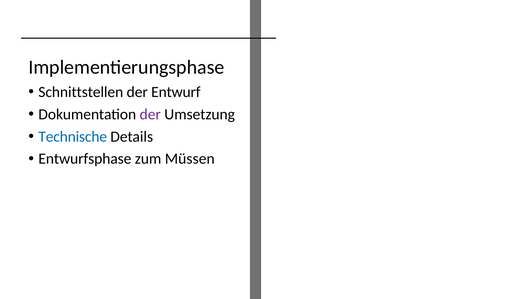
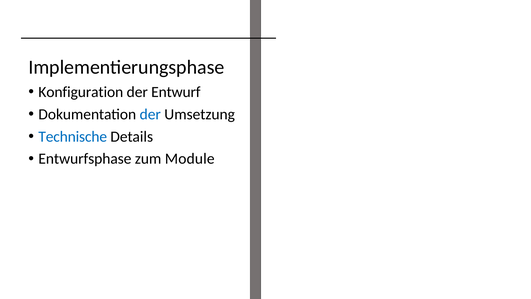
Schnittstellen: Schnittstellen -> Konfiguration
der at (150, 114) colour: purple -> blue
Müssen: Müssen -> Module
